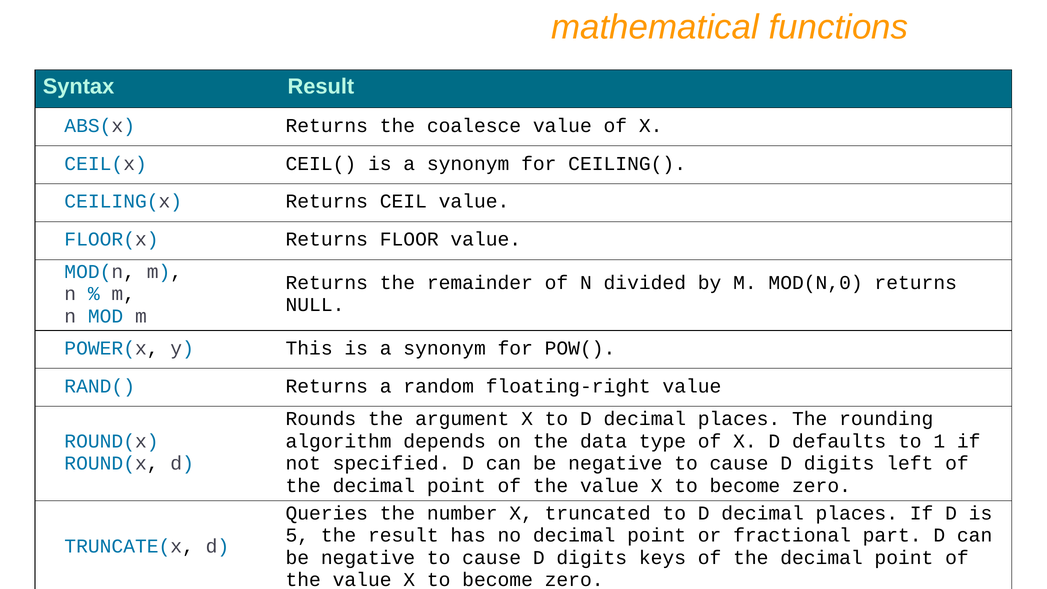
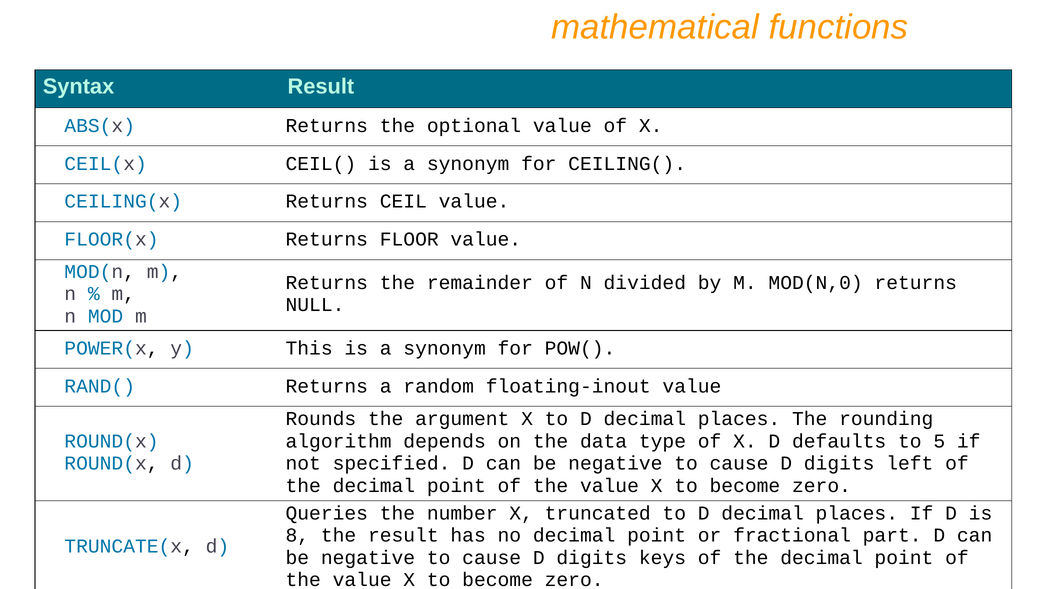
coalesce: coalesce -> optional
floating-right: floating-right -> floating-inout
1: 1 -> 5
5: 5 -> 8
